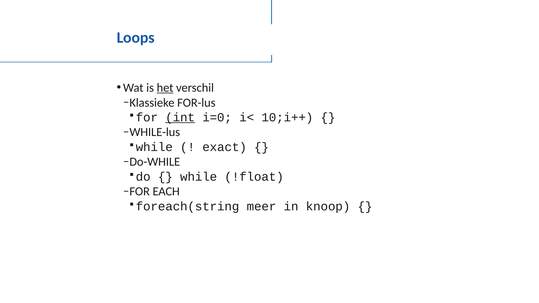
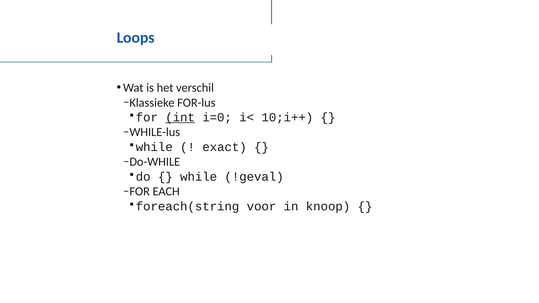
het underline: present -> none
!float: !float -> !geval
meer: meer -> voor
